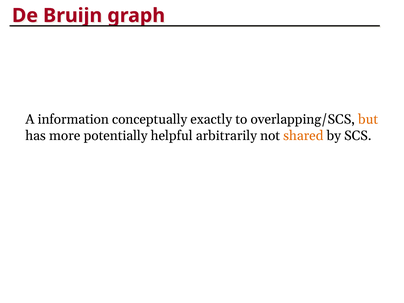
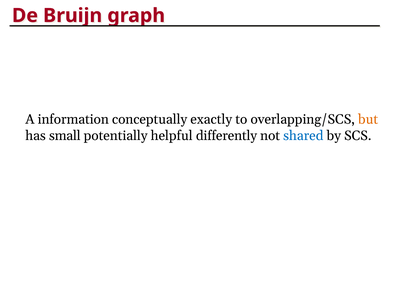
more: more -> small
arbitrarily: arbitrarily -> differently
shared colour: orange -> blue
